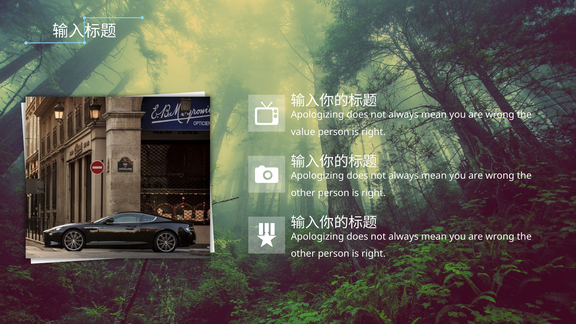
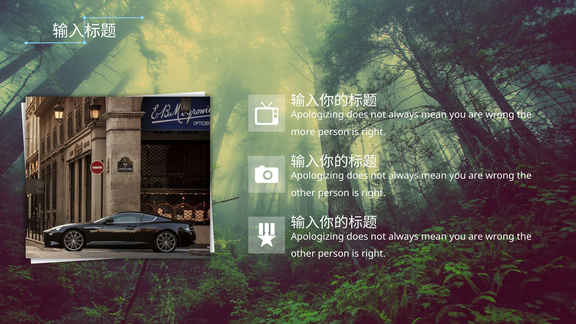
value: value -> more
